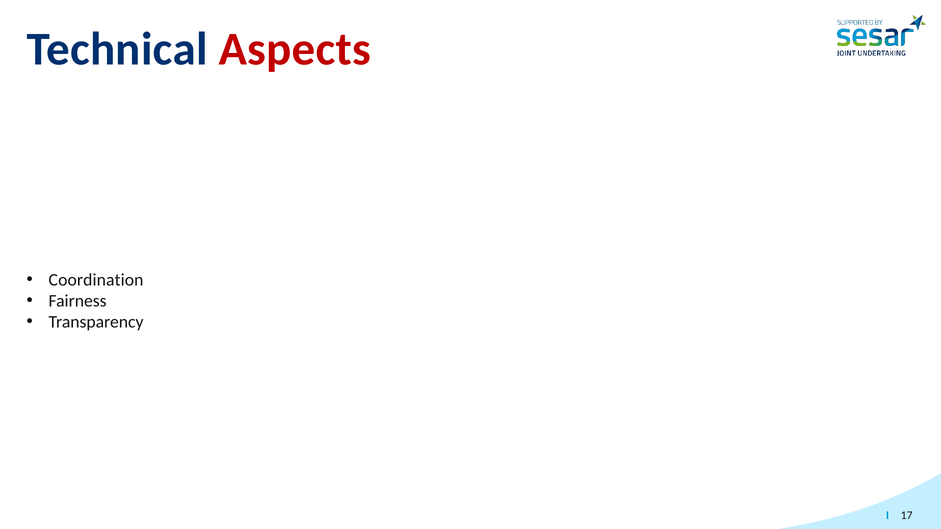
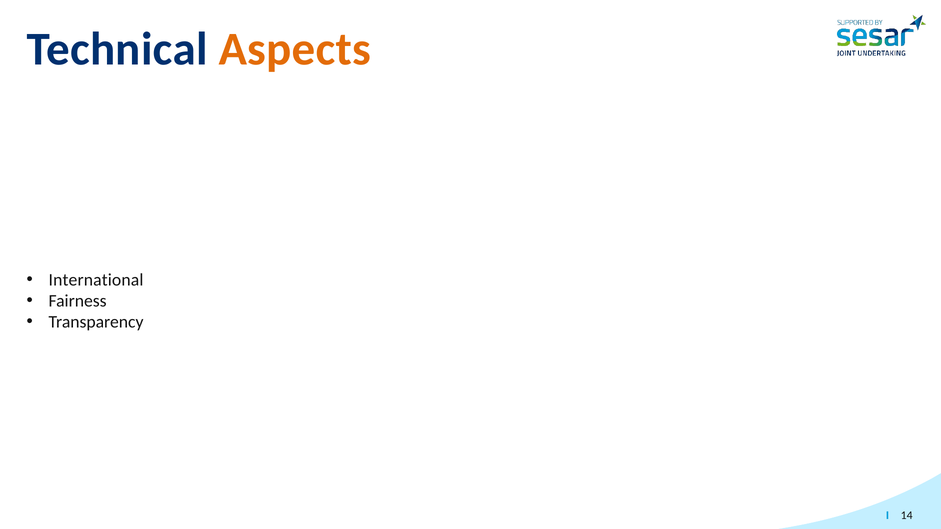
Aspects colour: red -> orange
Coordination: Coordination -> International
17: 17 -> 14
